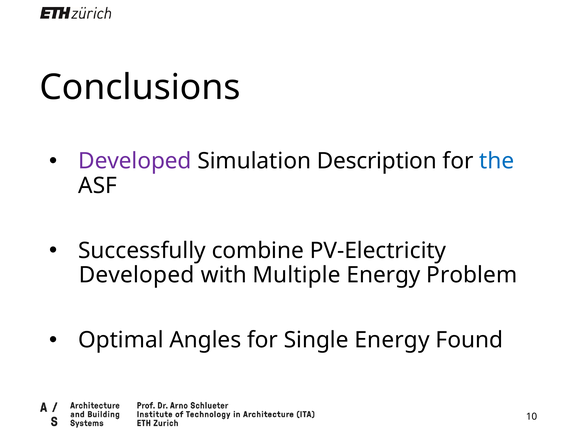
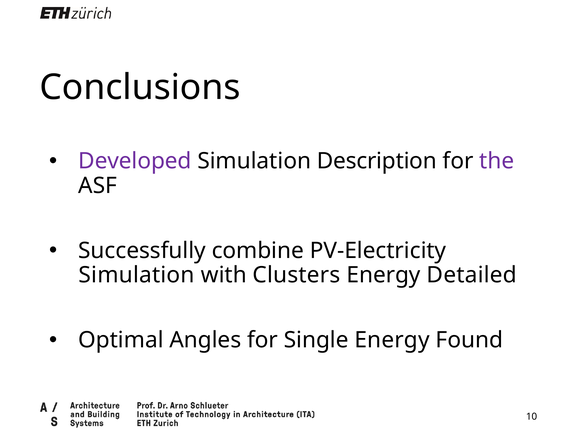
the colour: blue -> purple
Developed at (137, 275): Developed -> Simulation
Multiple: Multiple -> Clusters
Problem: Problem -> Detailed
